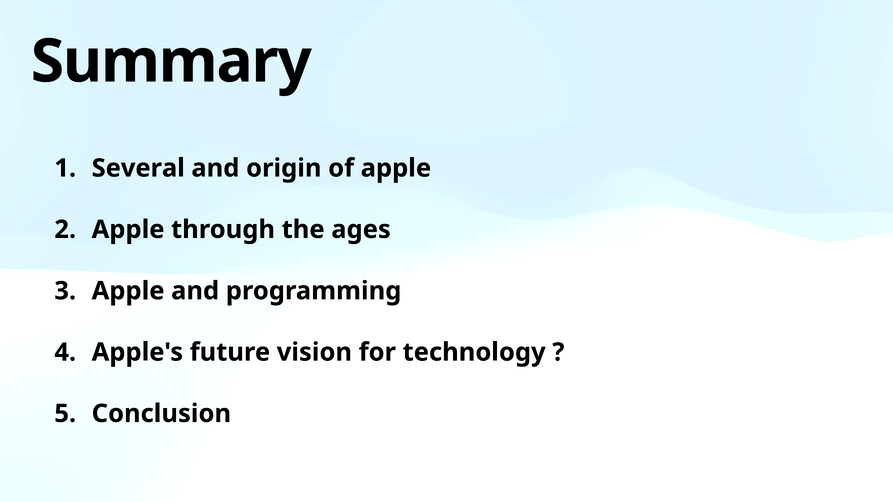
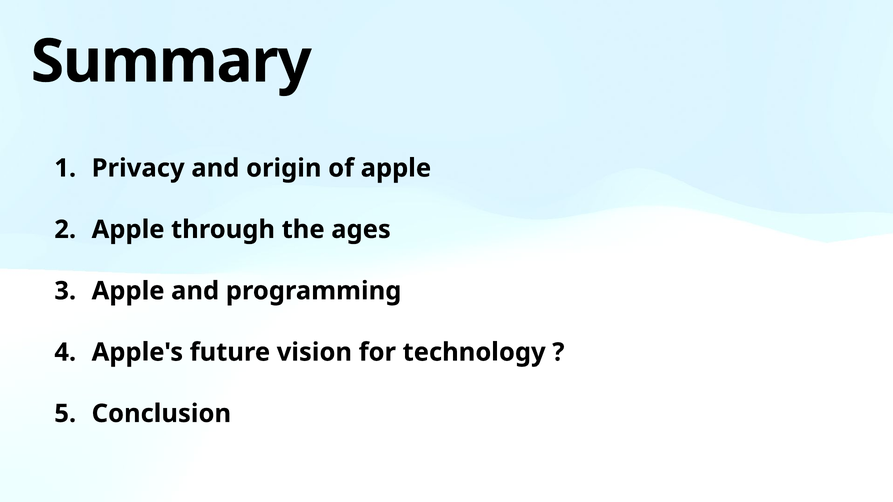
Several: Several -> Privacy
